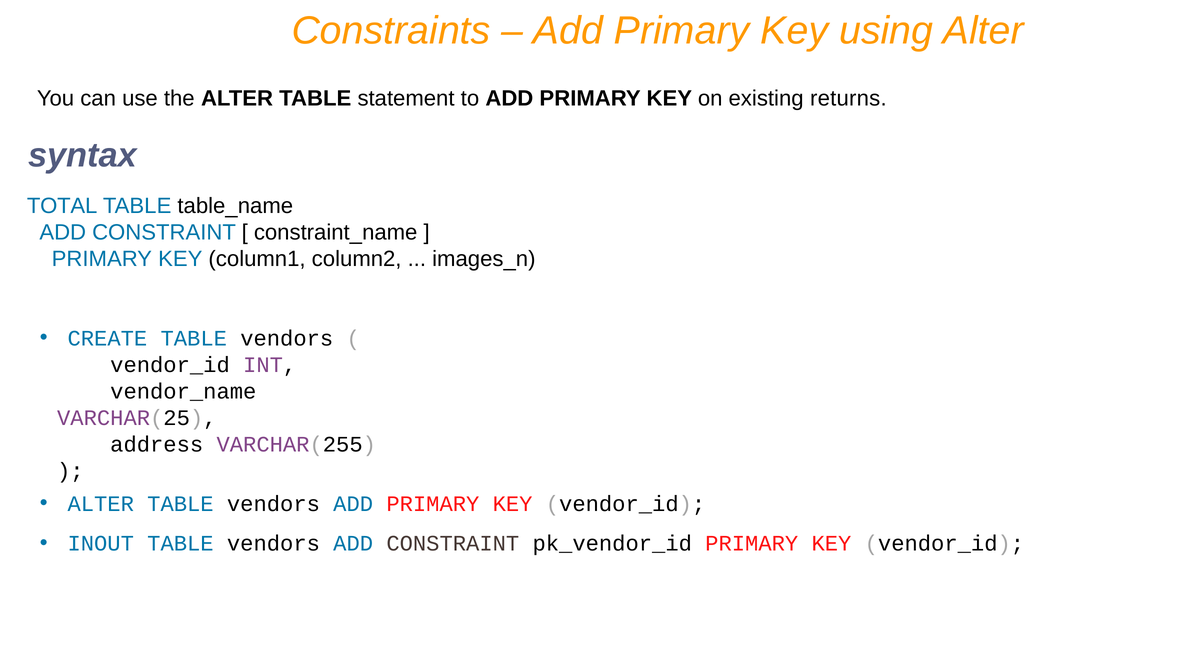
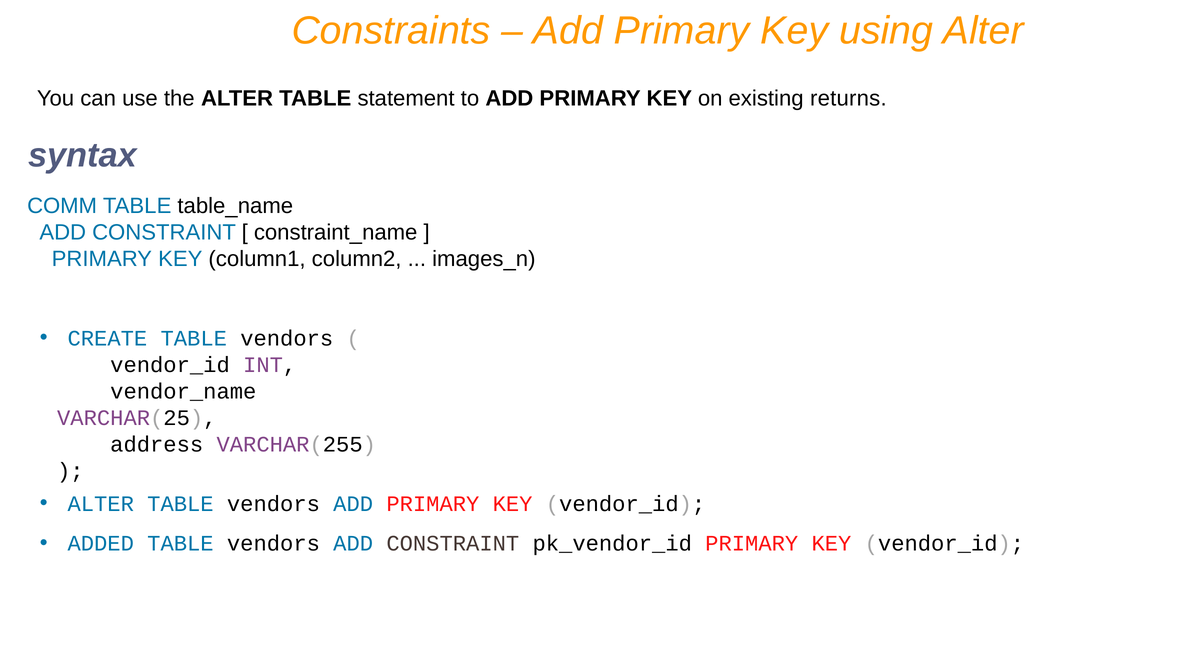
TOTAL: TOTAL -> COMM
INOUT: INOUT -> ADDED
